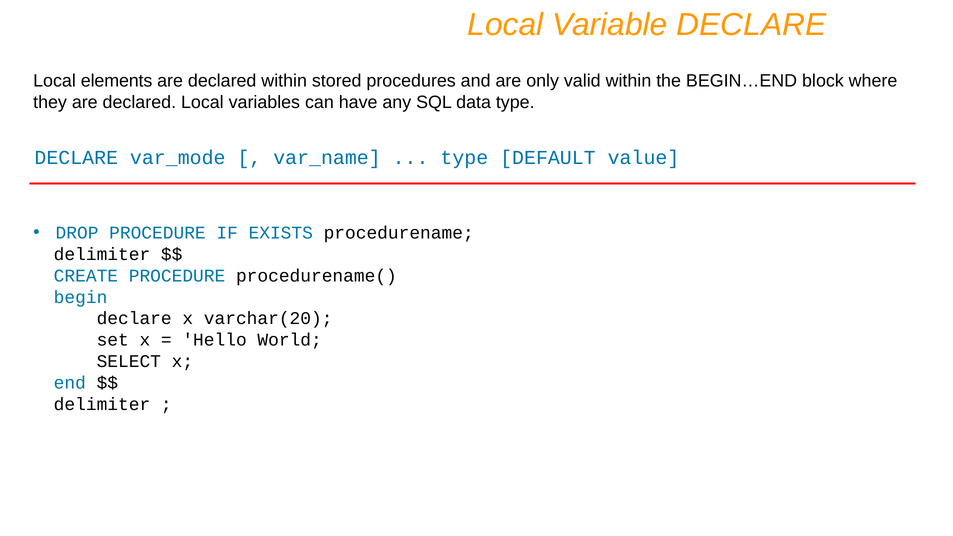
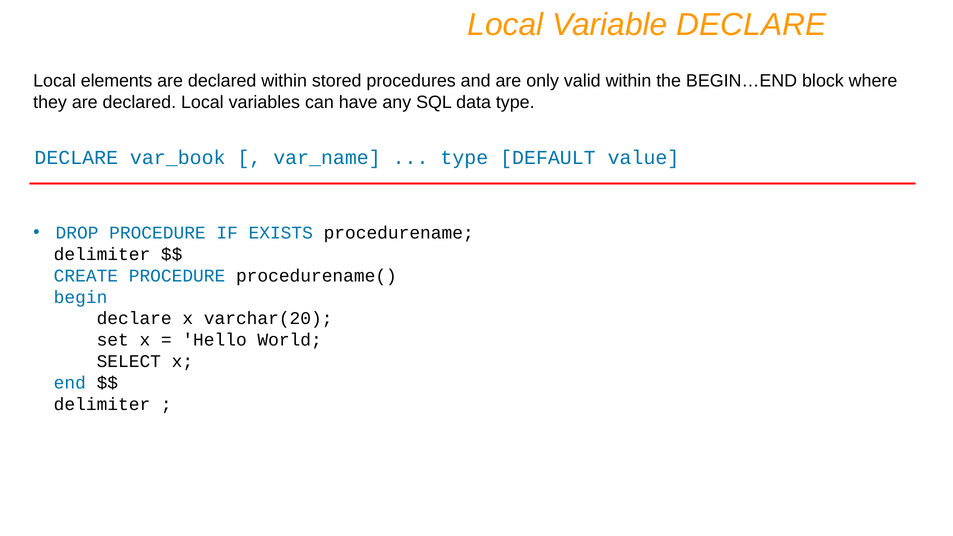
var_mode: var_mode -> var_book
